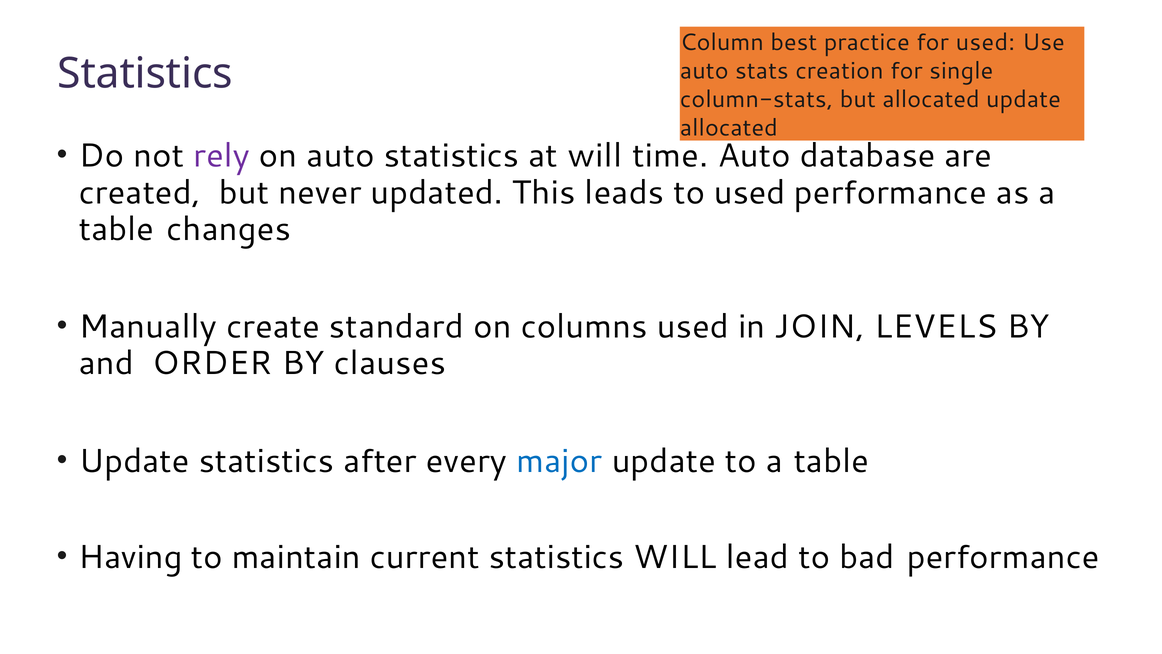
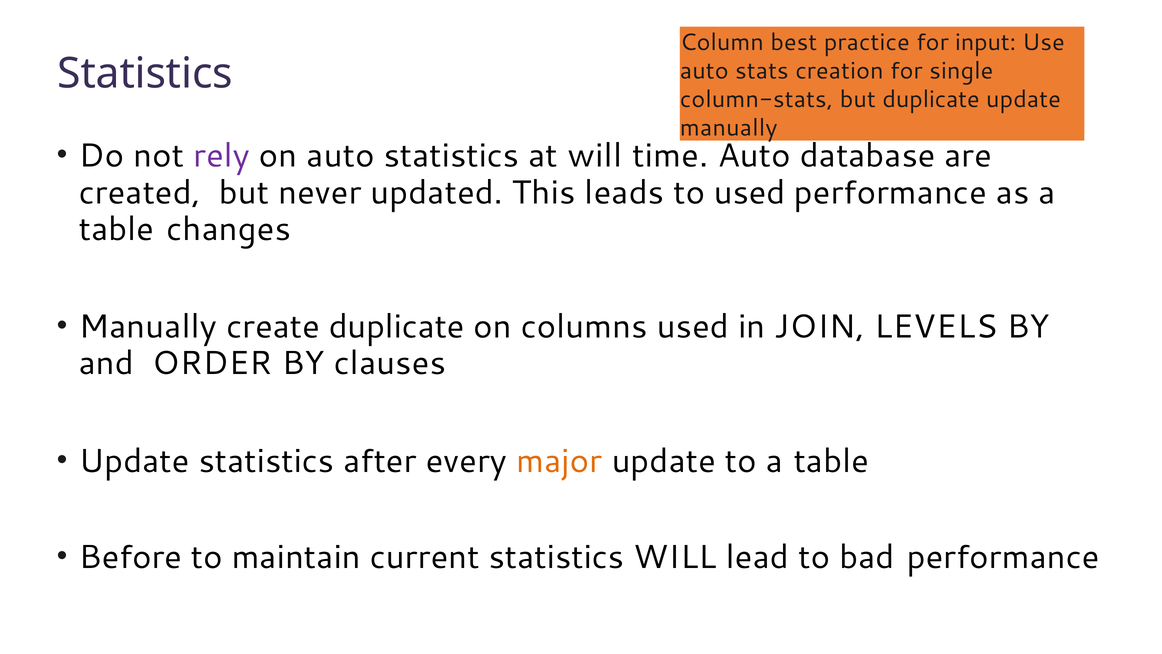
for used: used -> input
but allocated: allocated -> duplicate
allocated at (729, 128): allocated -> manually
create standard: standard -> duplicate
major colour: blue -> orange
Having: Having -> Before
